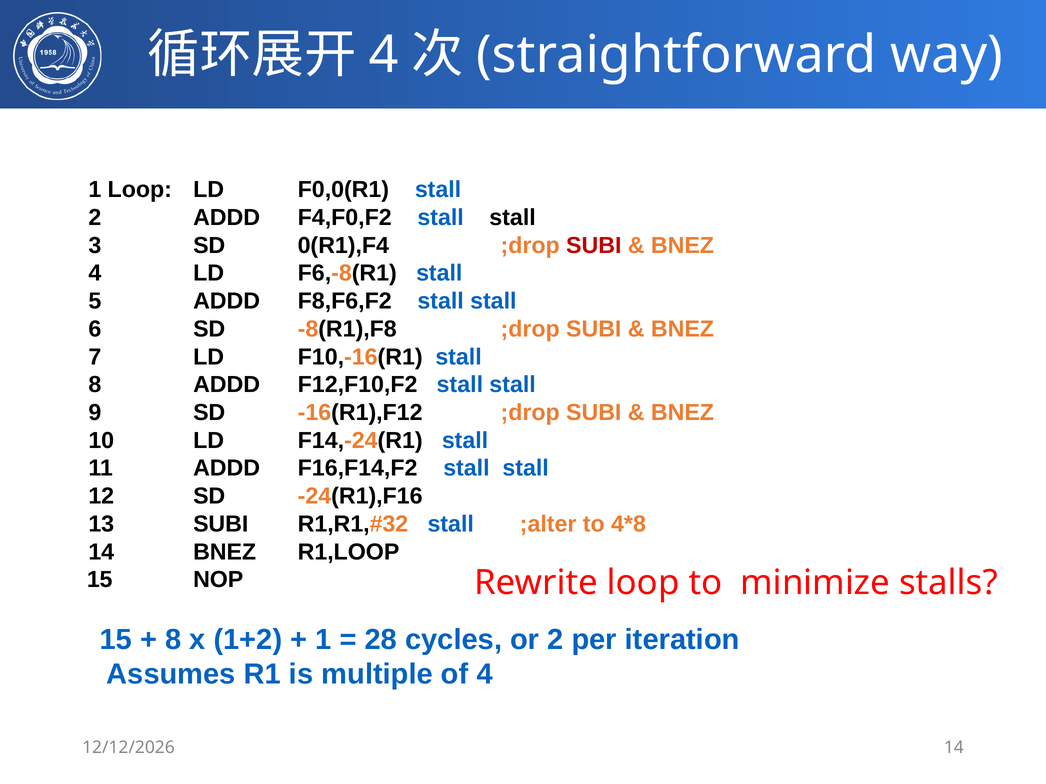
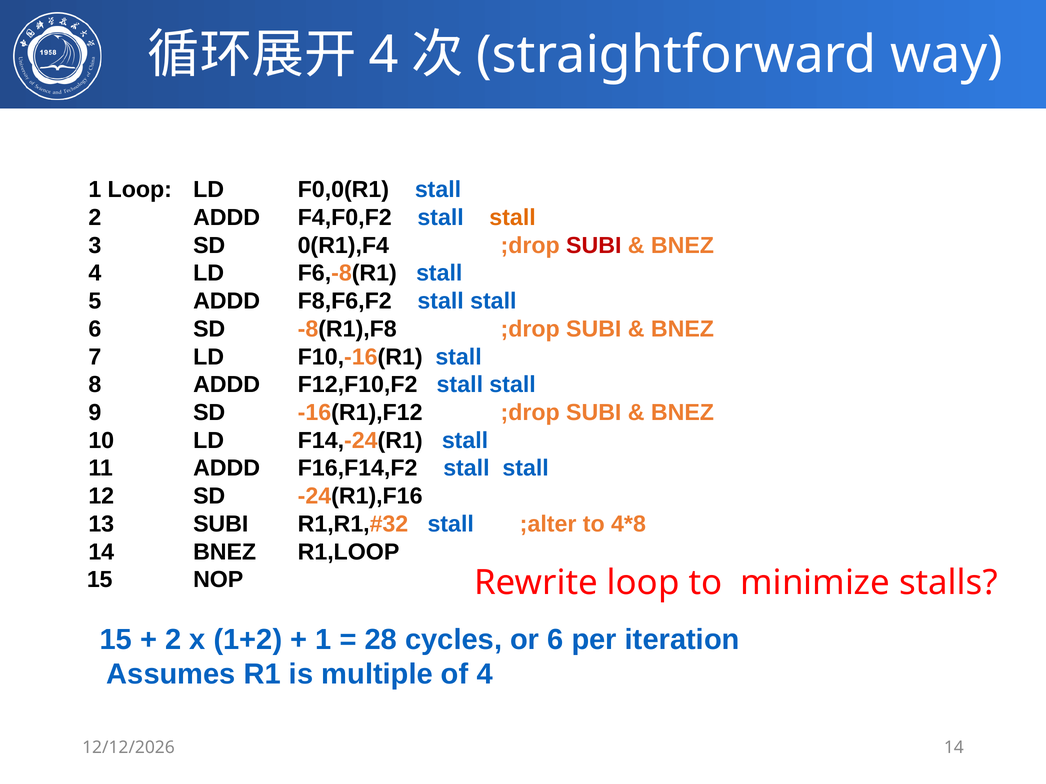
stall at (513, 218) colour: black -> orange
8 at (173, 640): 8 -> 2
or 2: 2 -> 6
